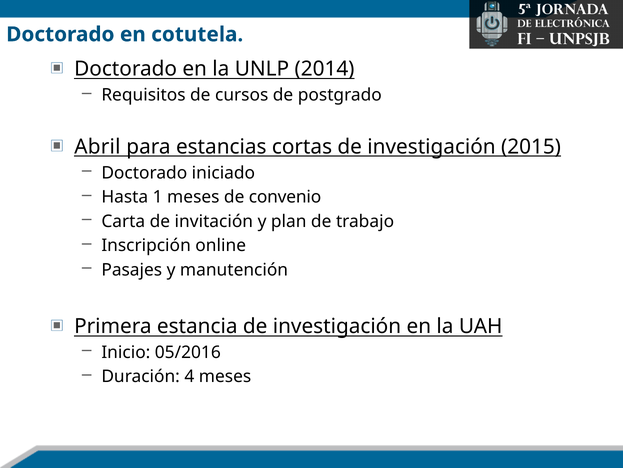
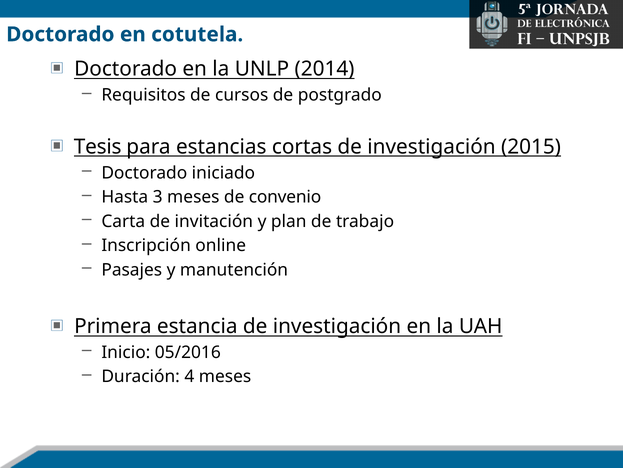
Abril: Abril -> Tesis
1: 1 -> 3
